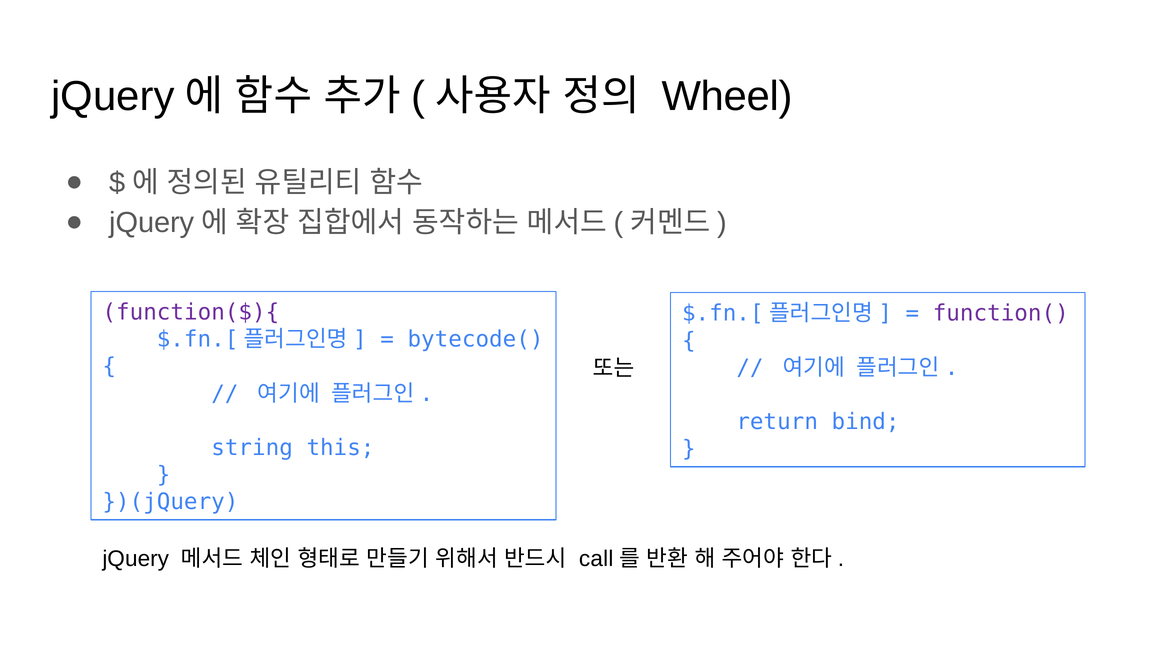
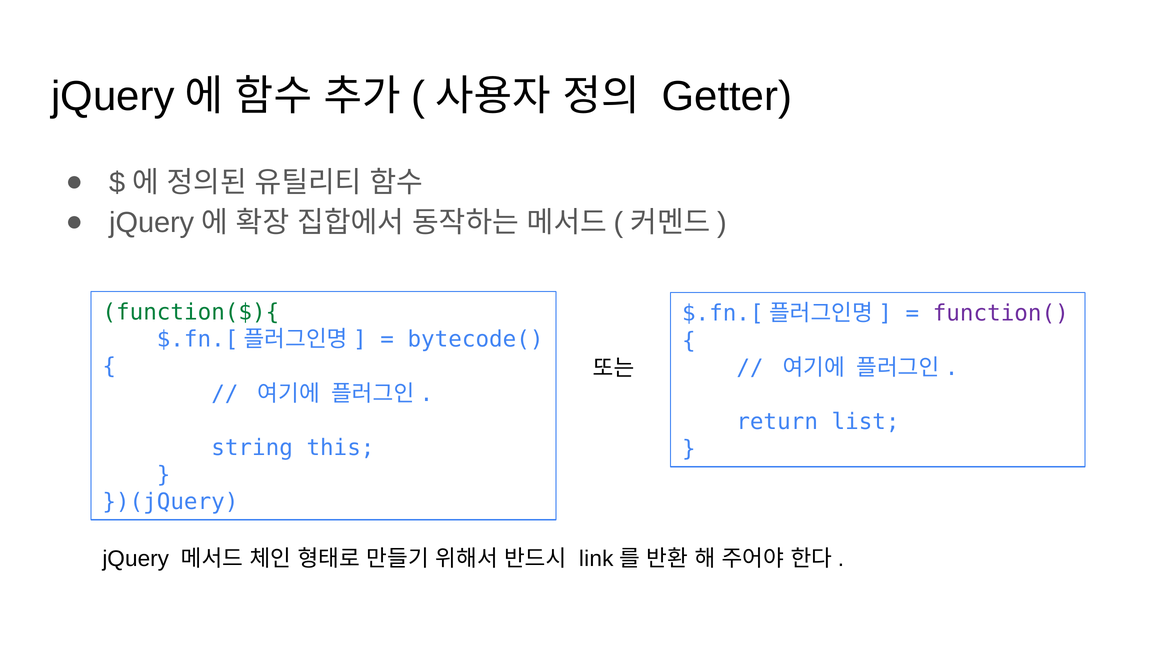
Wheel: Wheel -> Getter
function($){ colour: purple -> green
bind: bind -> list
call: call -> link
